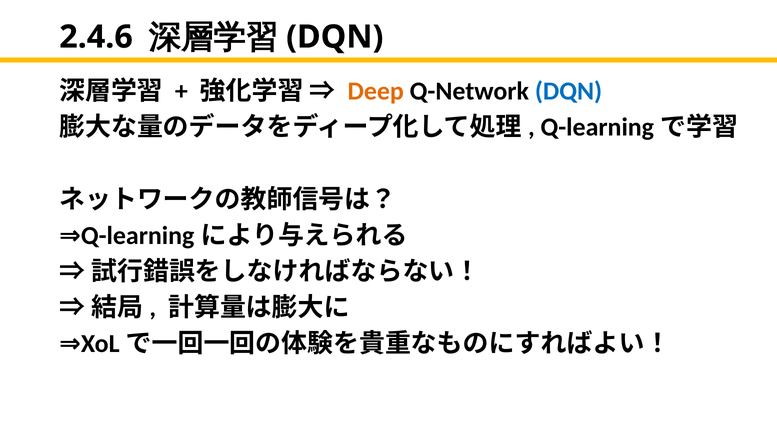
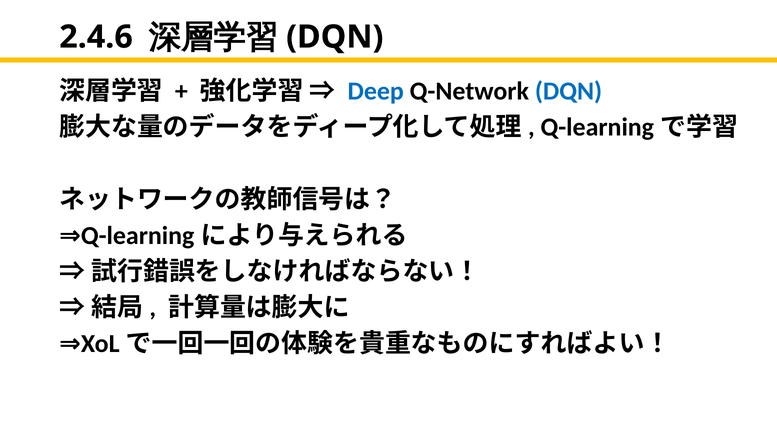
Deep colour: orange -> blue
